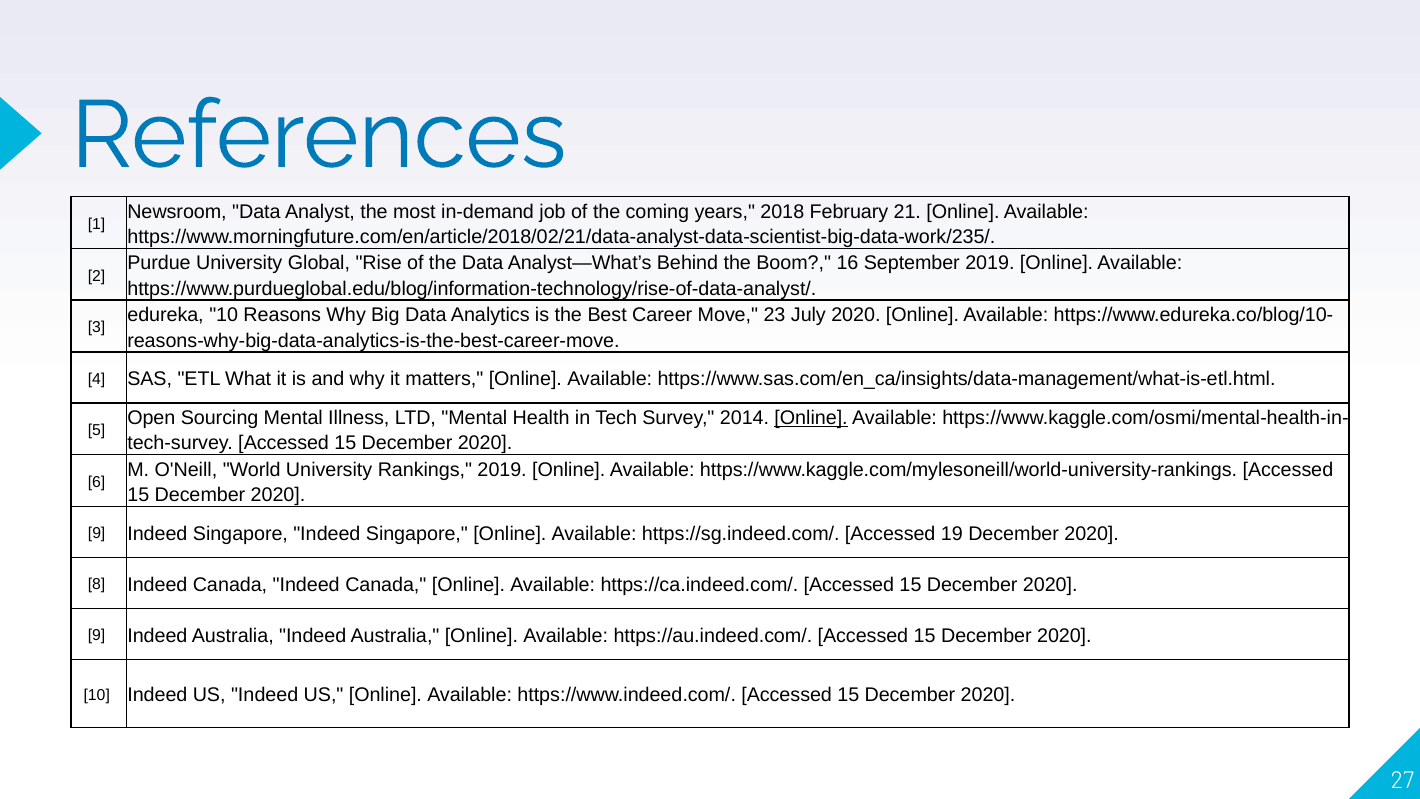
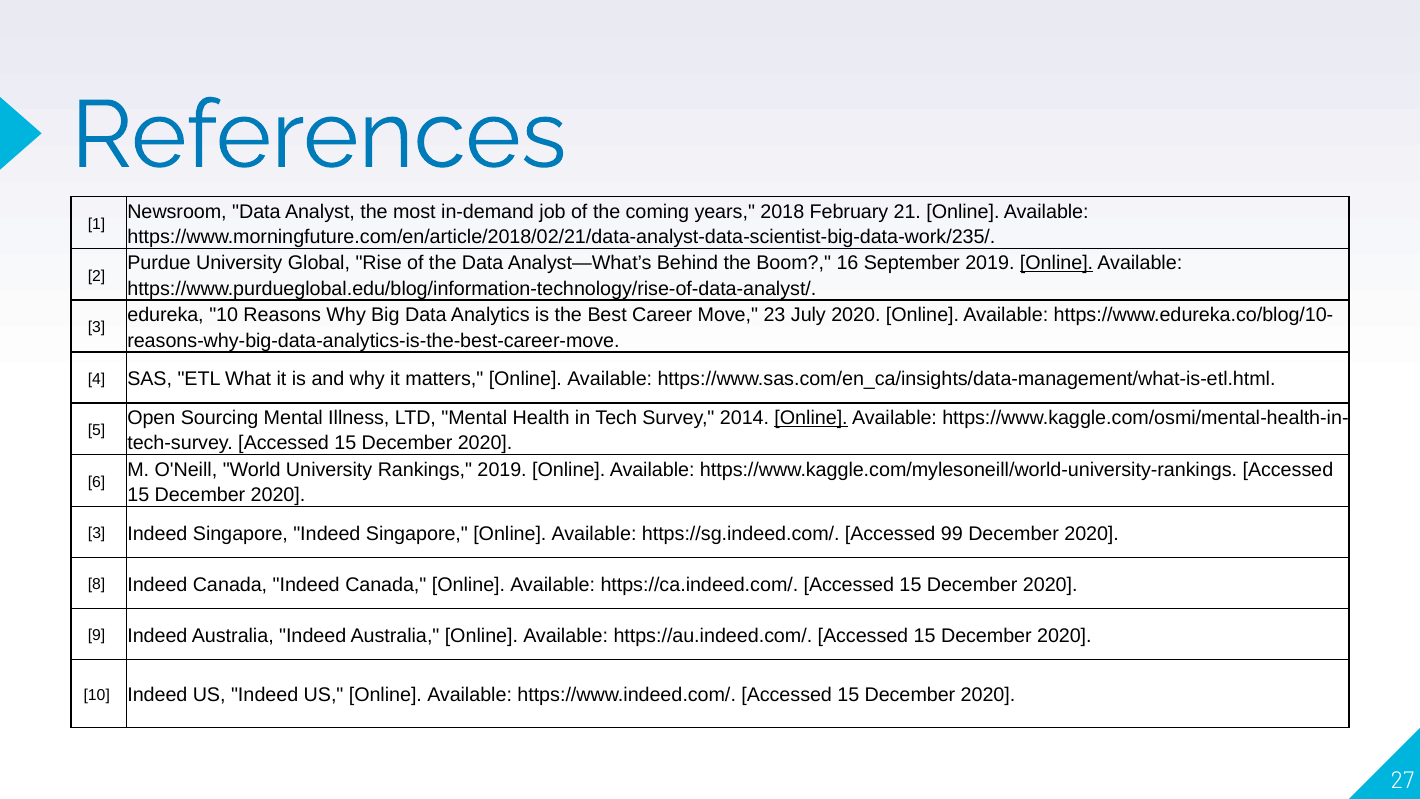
Online at (1057, 263) underline: none -> present
9 at (97, 534): 9 -> 3
19: 19 -> 99
